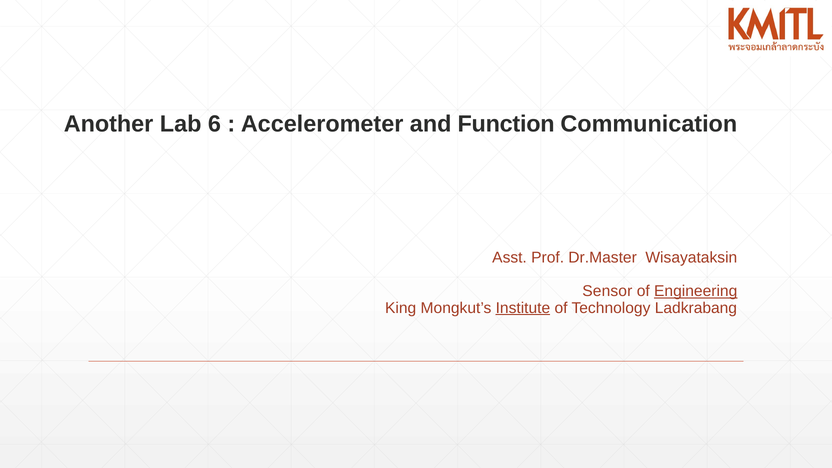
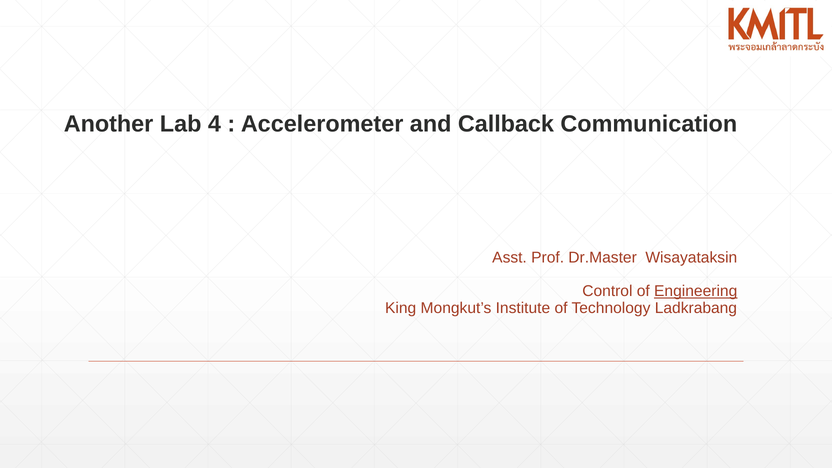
6: 6 -> 4
Function: Function -> Callback
Sensor: Sensor -> Control
Institute underline: present -> none
